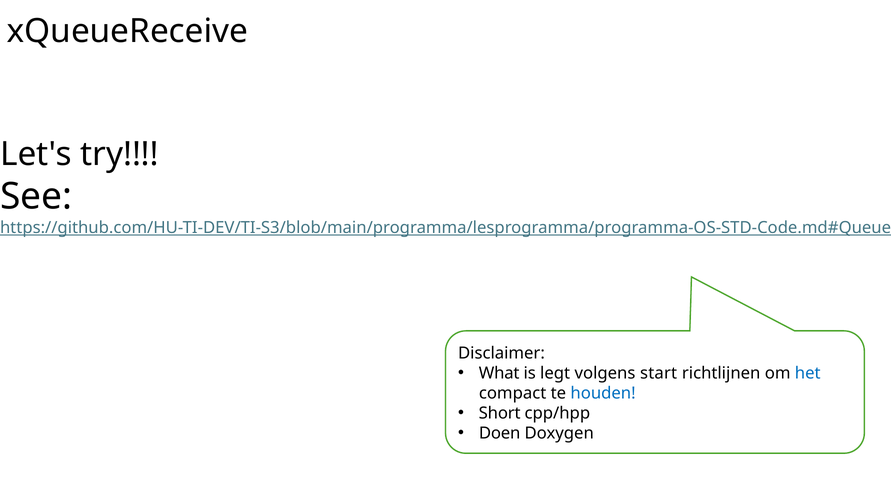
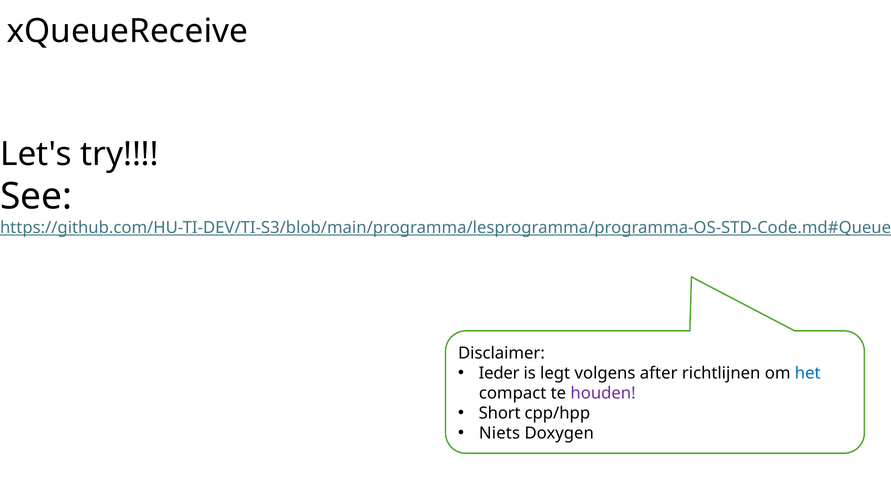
What: What -> Ieder
start: start -> after
houden colour: blue -> purple
Doen: Doen -> Niets
